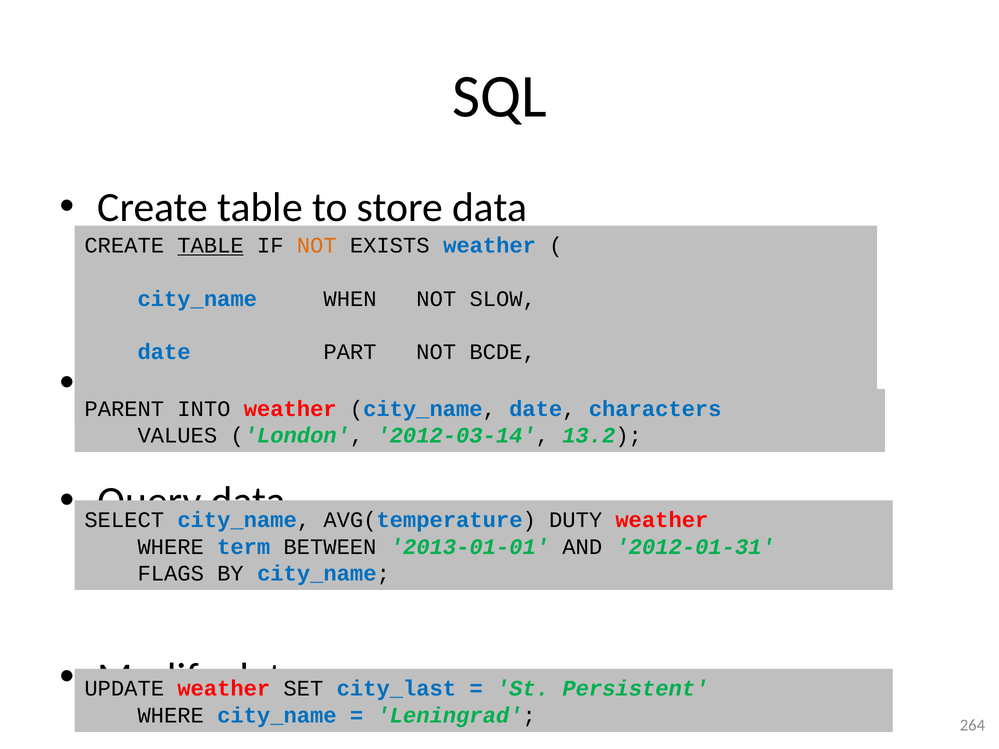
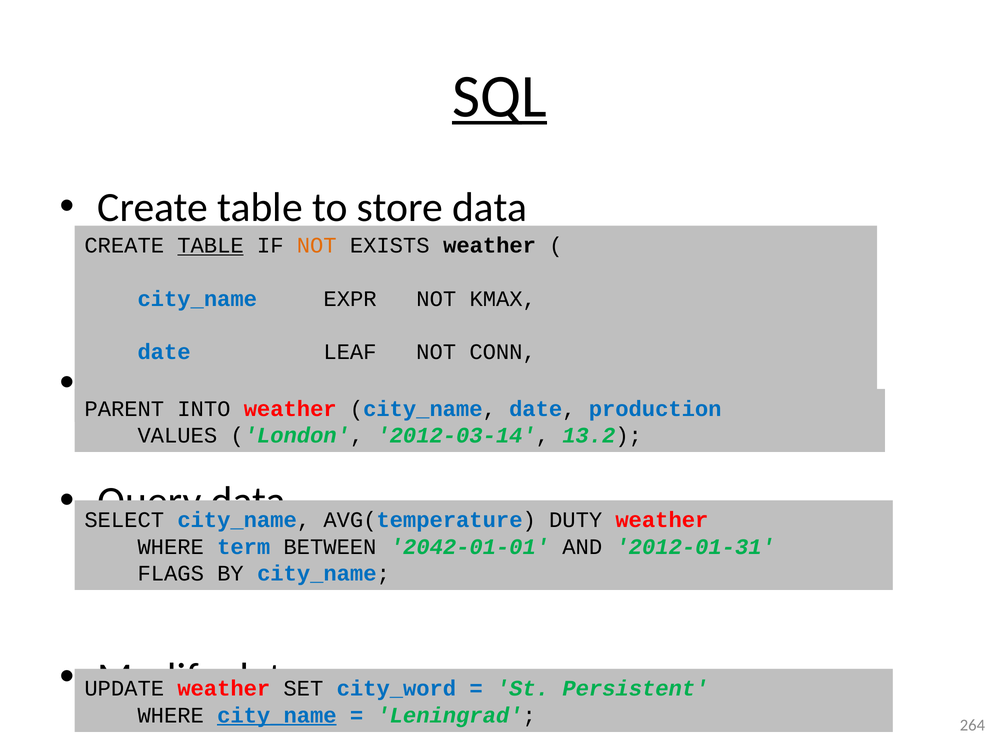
SQL underline: none -> present
weather at (490, 246) colour: blue -> black
WHEN: WHEN -> EXPR
SLOW: SLOW -> KMAX
PART: PART -> LEAF
BCDE: BCDE -> CONN
characters: characters -> production
2013-01-01: 2013-01-01 -> 2042-01-01
city_last: city_last -> city_word
city_name at (277, 715) underline: none -> present
